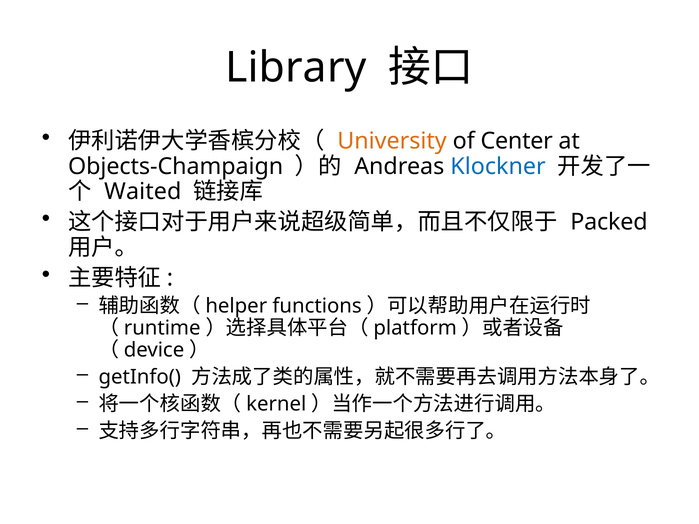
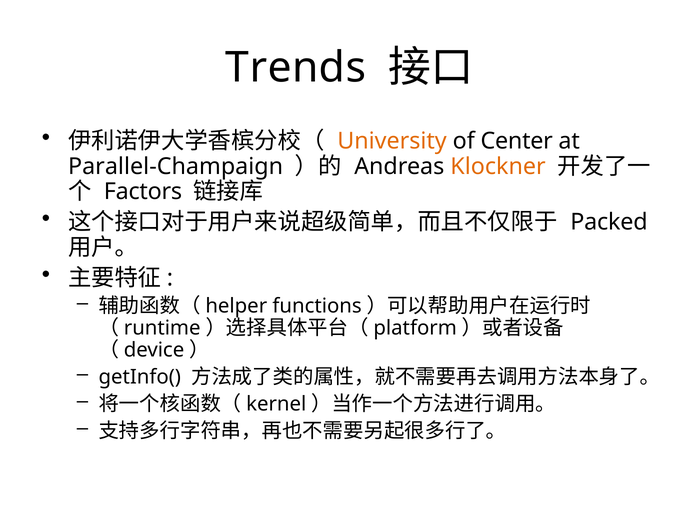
Library: Library -> Trends
Objects-Champaign: Objects-Champaign -> Parallel-Champaign
Klockner colour: blue -> orange
Waited: Waited -> Factors
